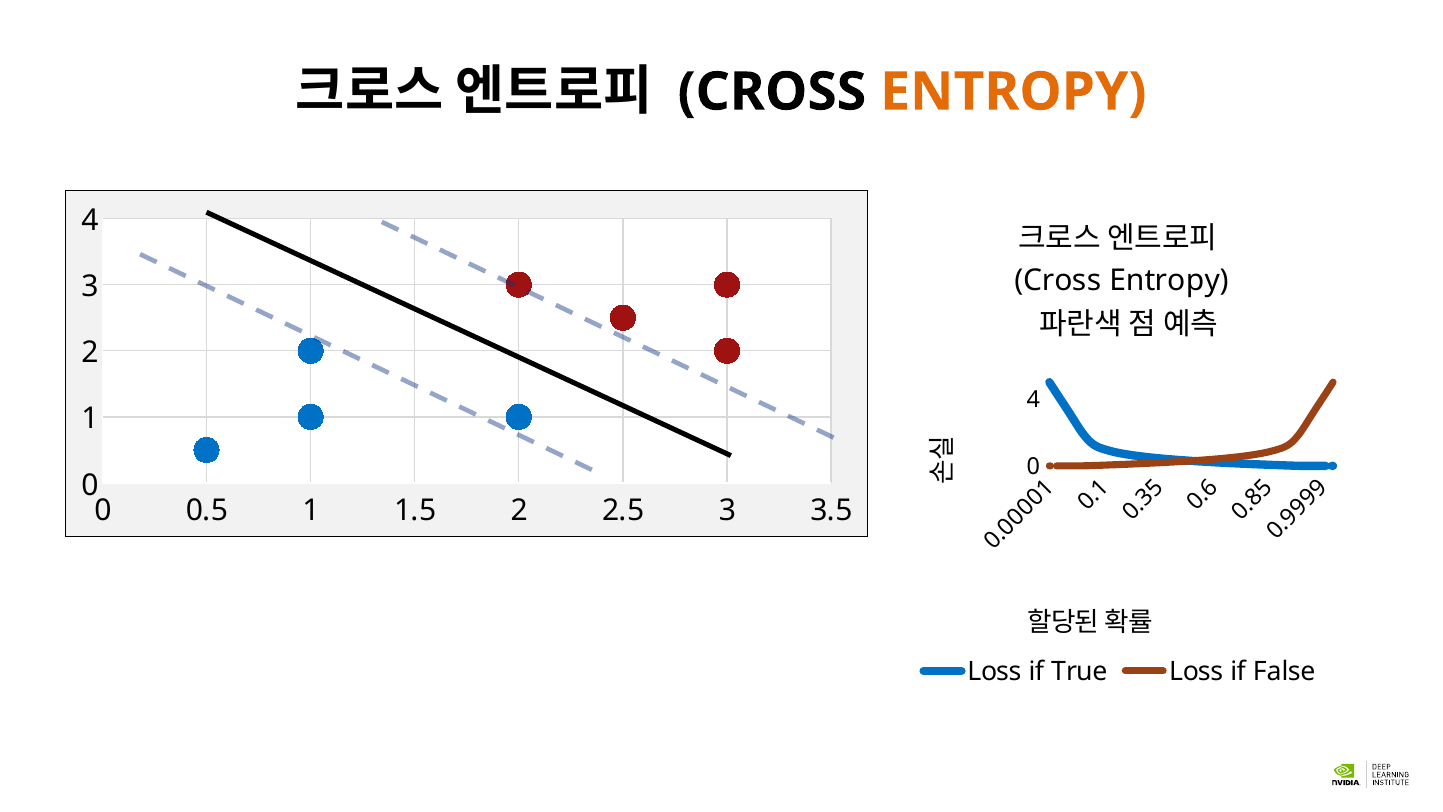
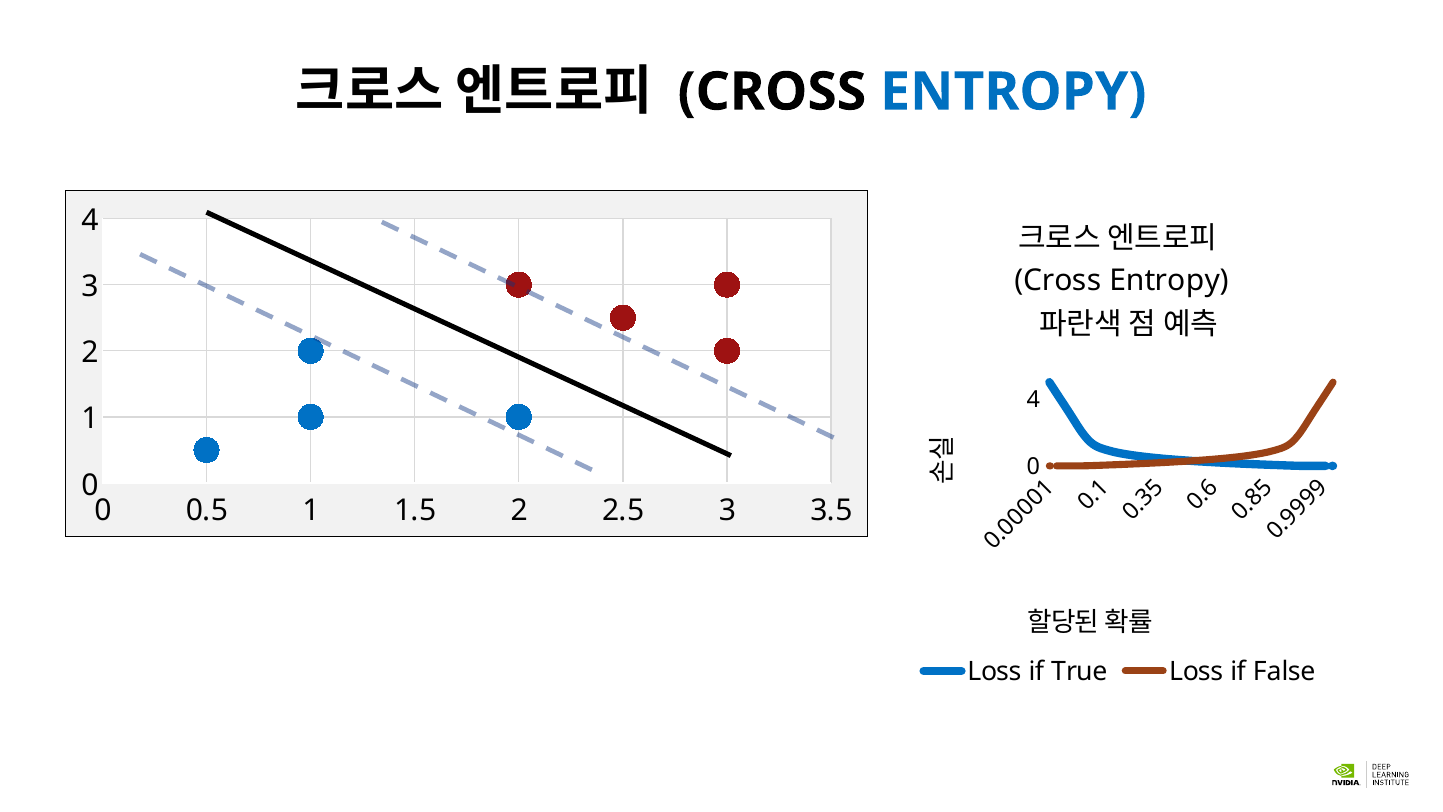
ENTROPY at (1013, 92) colour: orange -> blue
